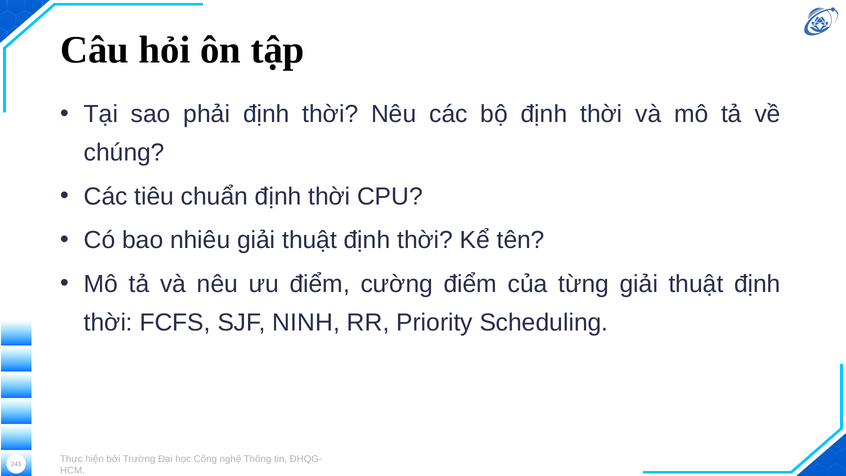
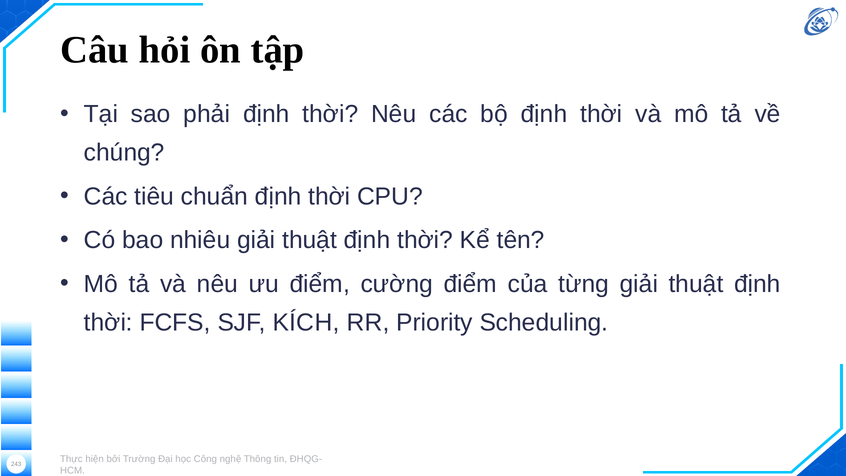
NINH: NINH -> KÍCH
